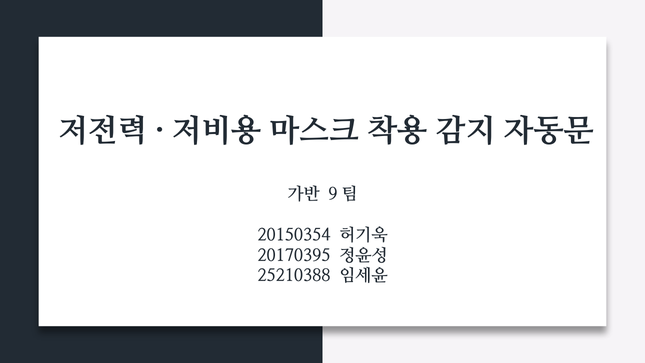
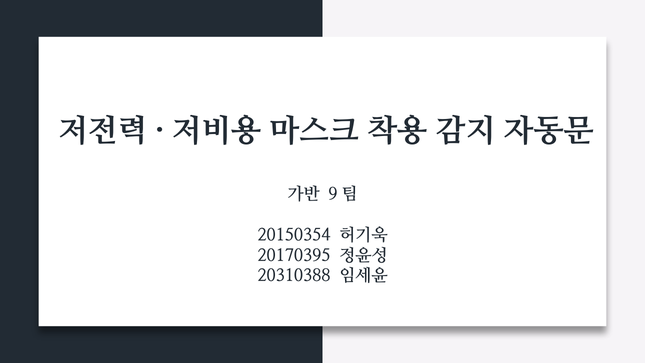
25210388: 25210388 -> 20310388
